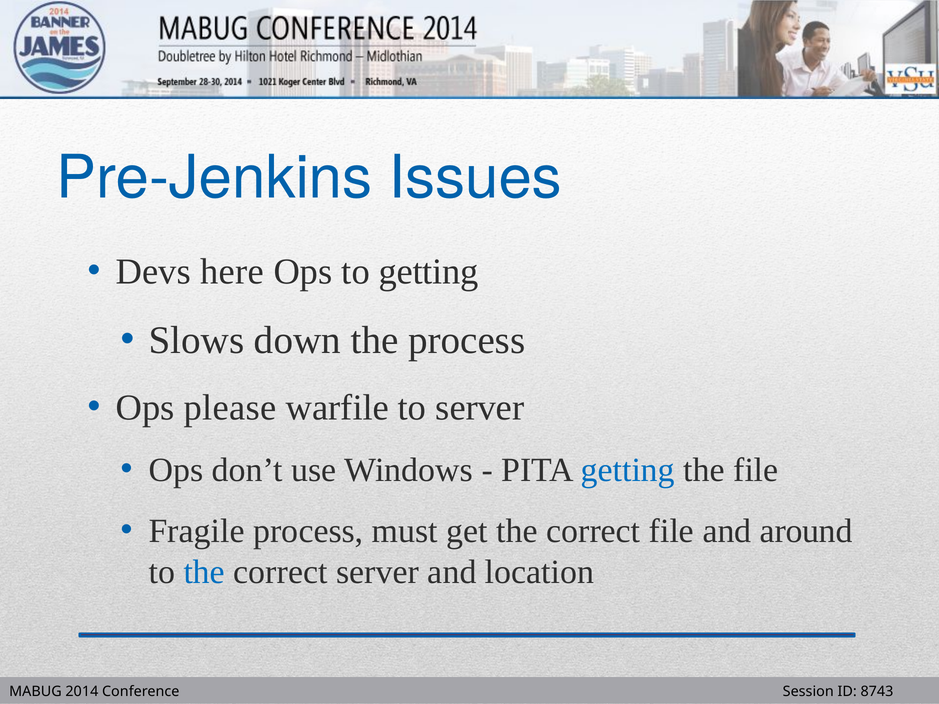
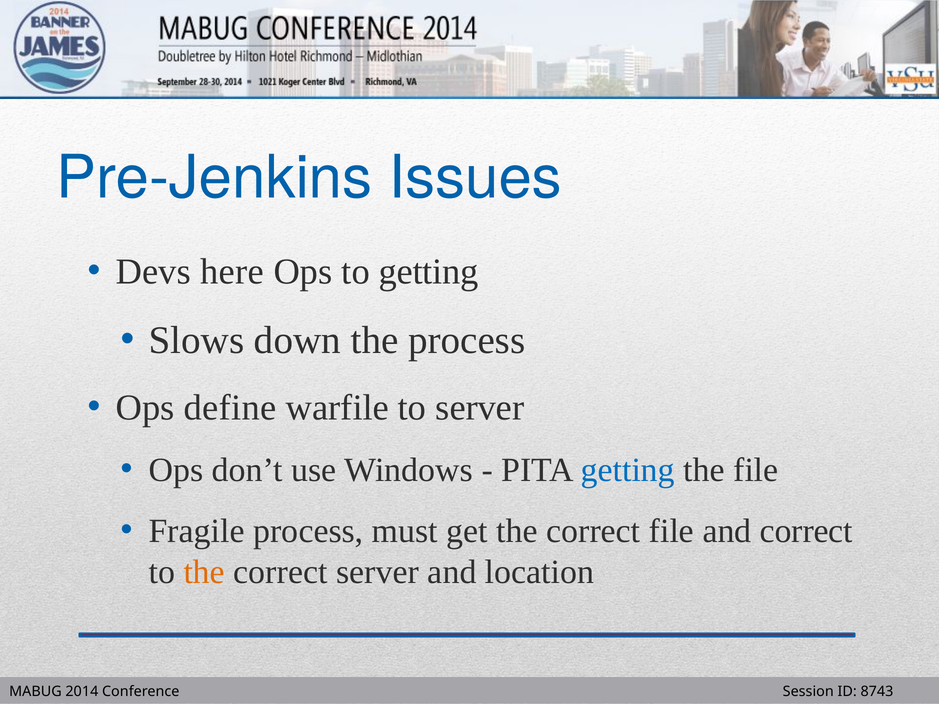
please: please -> define
and around: around -> correct
the at (204, 572) colour: blue -> orange
